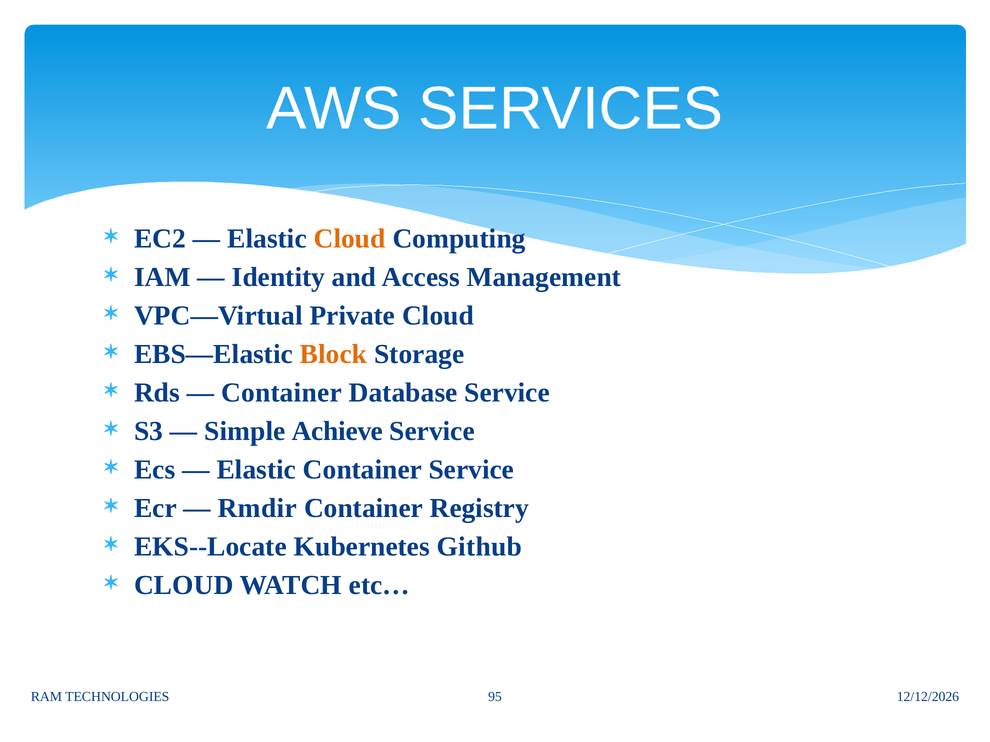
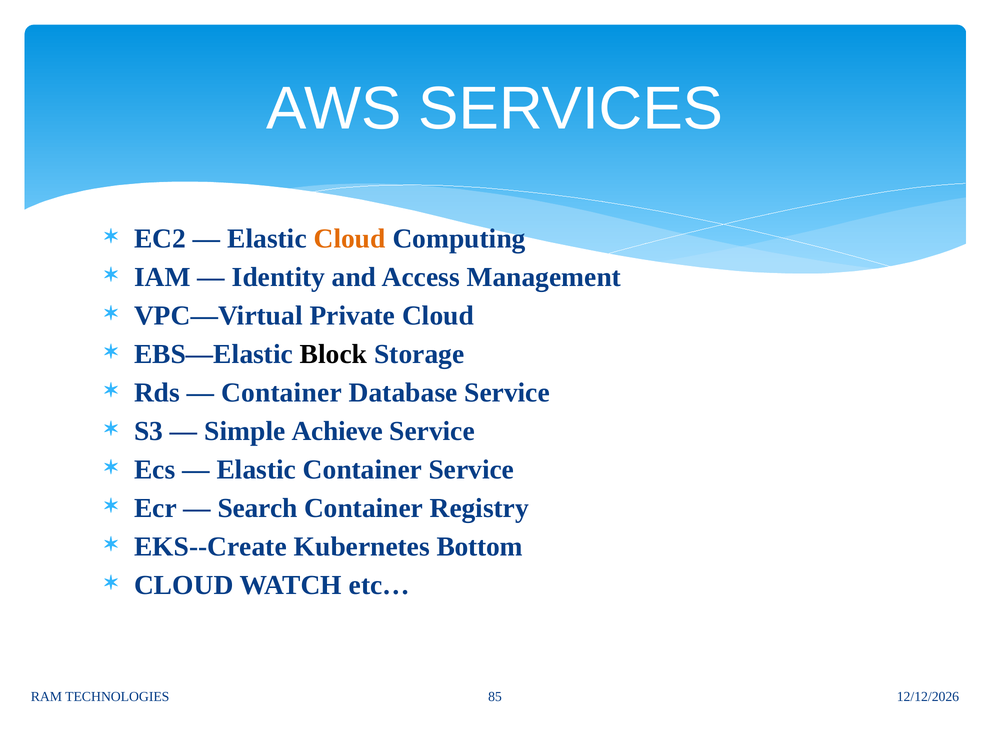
Block colour: orange -> black
Rmdir: Rmdir -> Search
EKS--Locate: EKS--Locate -> EKS--Create
Github: Github -> Bottom
95: 95 -> 85
